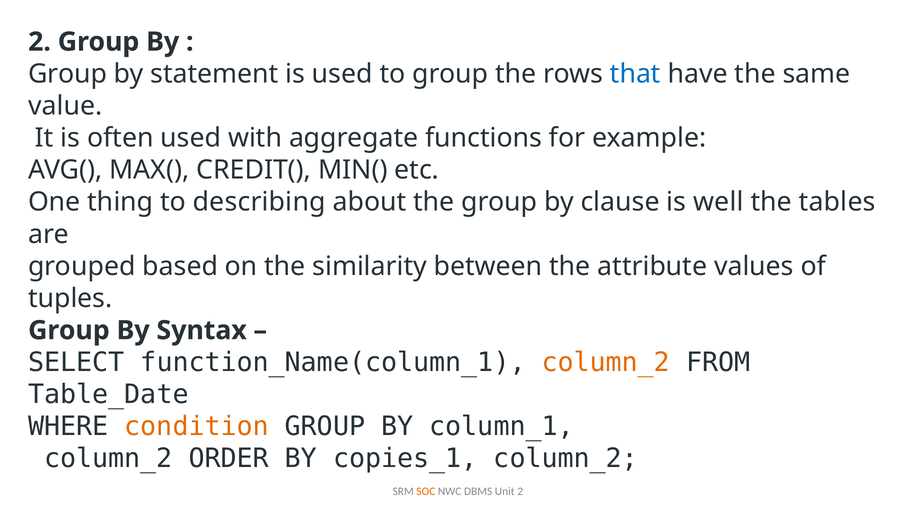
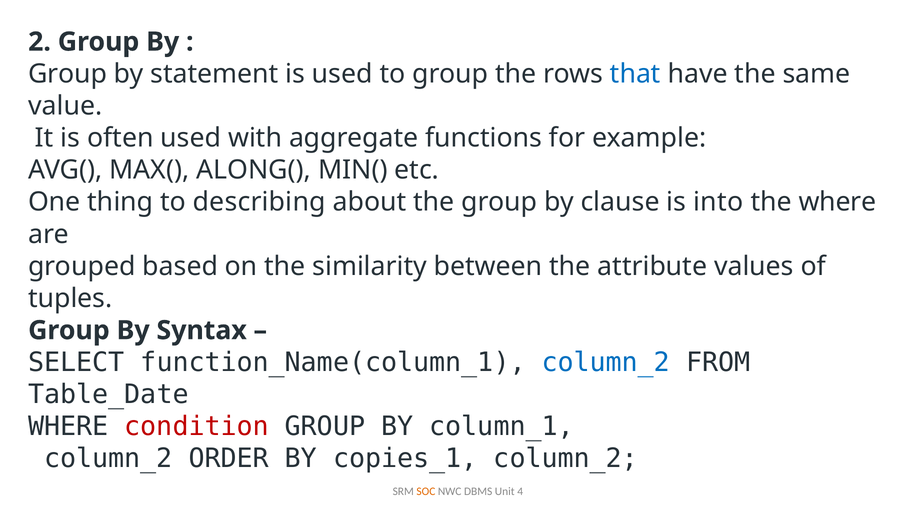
CREDIT(: CREDIT( -> ALONG(
well: well -> into
the tables: tables -> where
column_2 at (606, 363) colour: orange -> blue
condition colour: orange -> red
Unit 2: 2 -> 4
